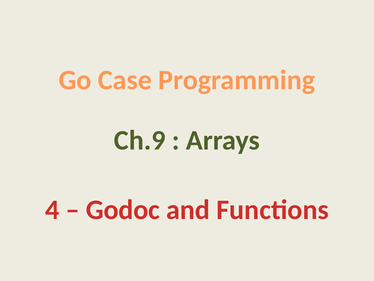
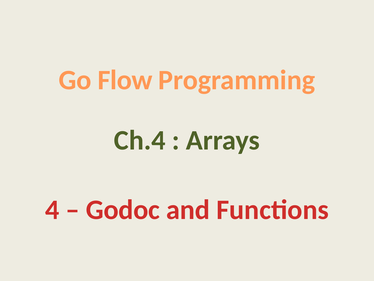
Case: Case -> Flow
Ch.9: Ch.9 -> Ch.4
